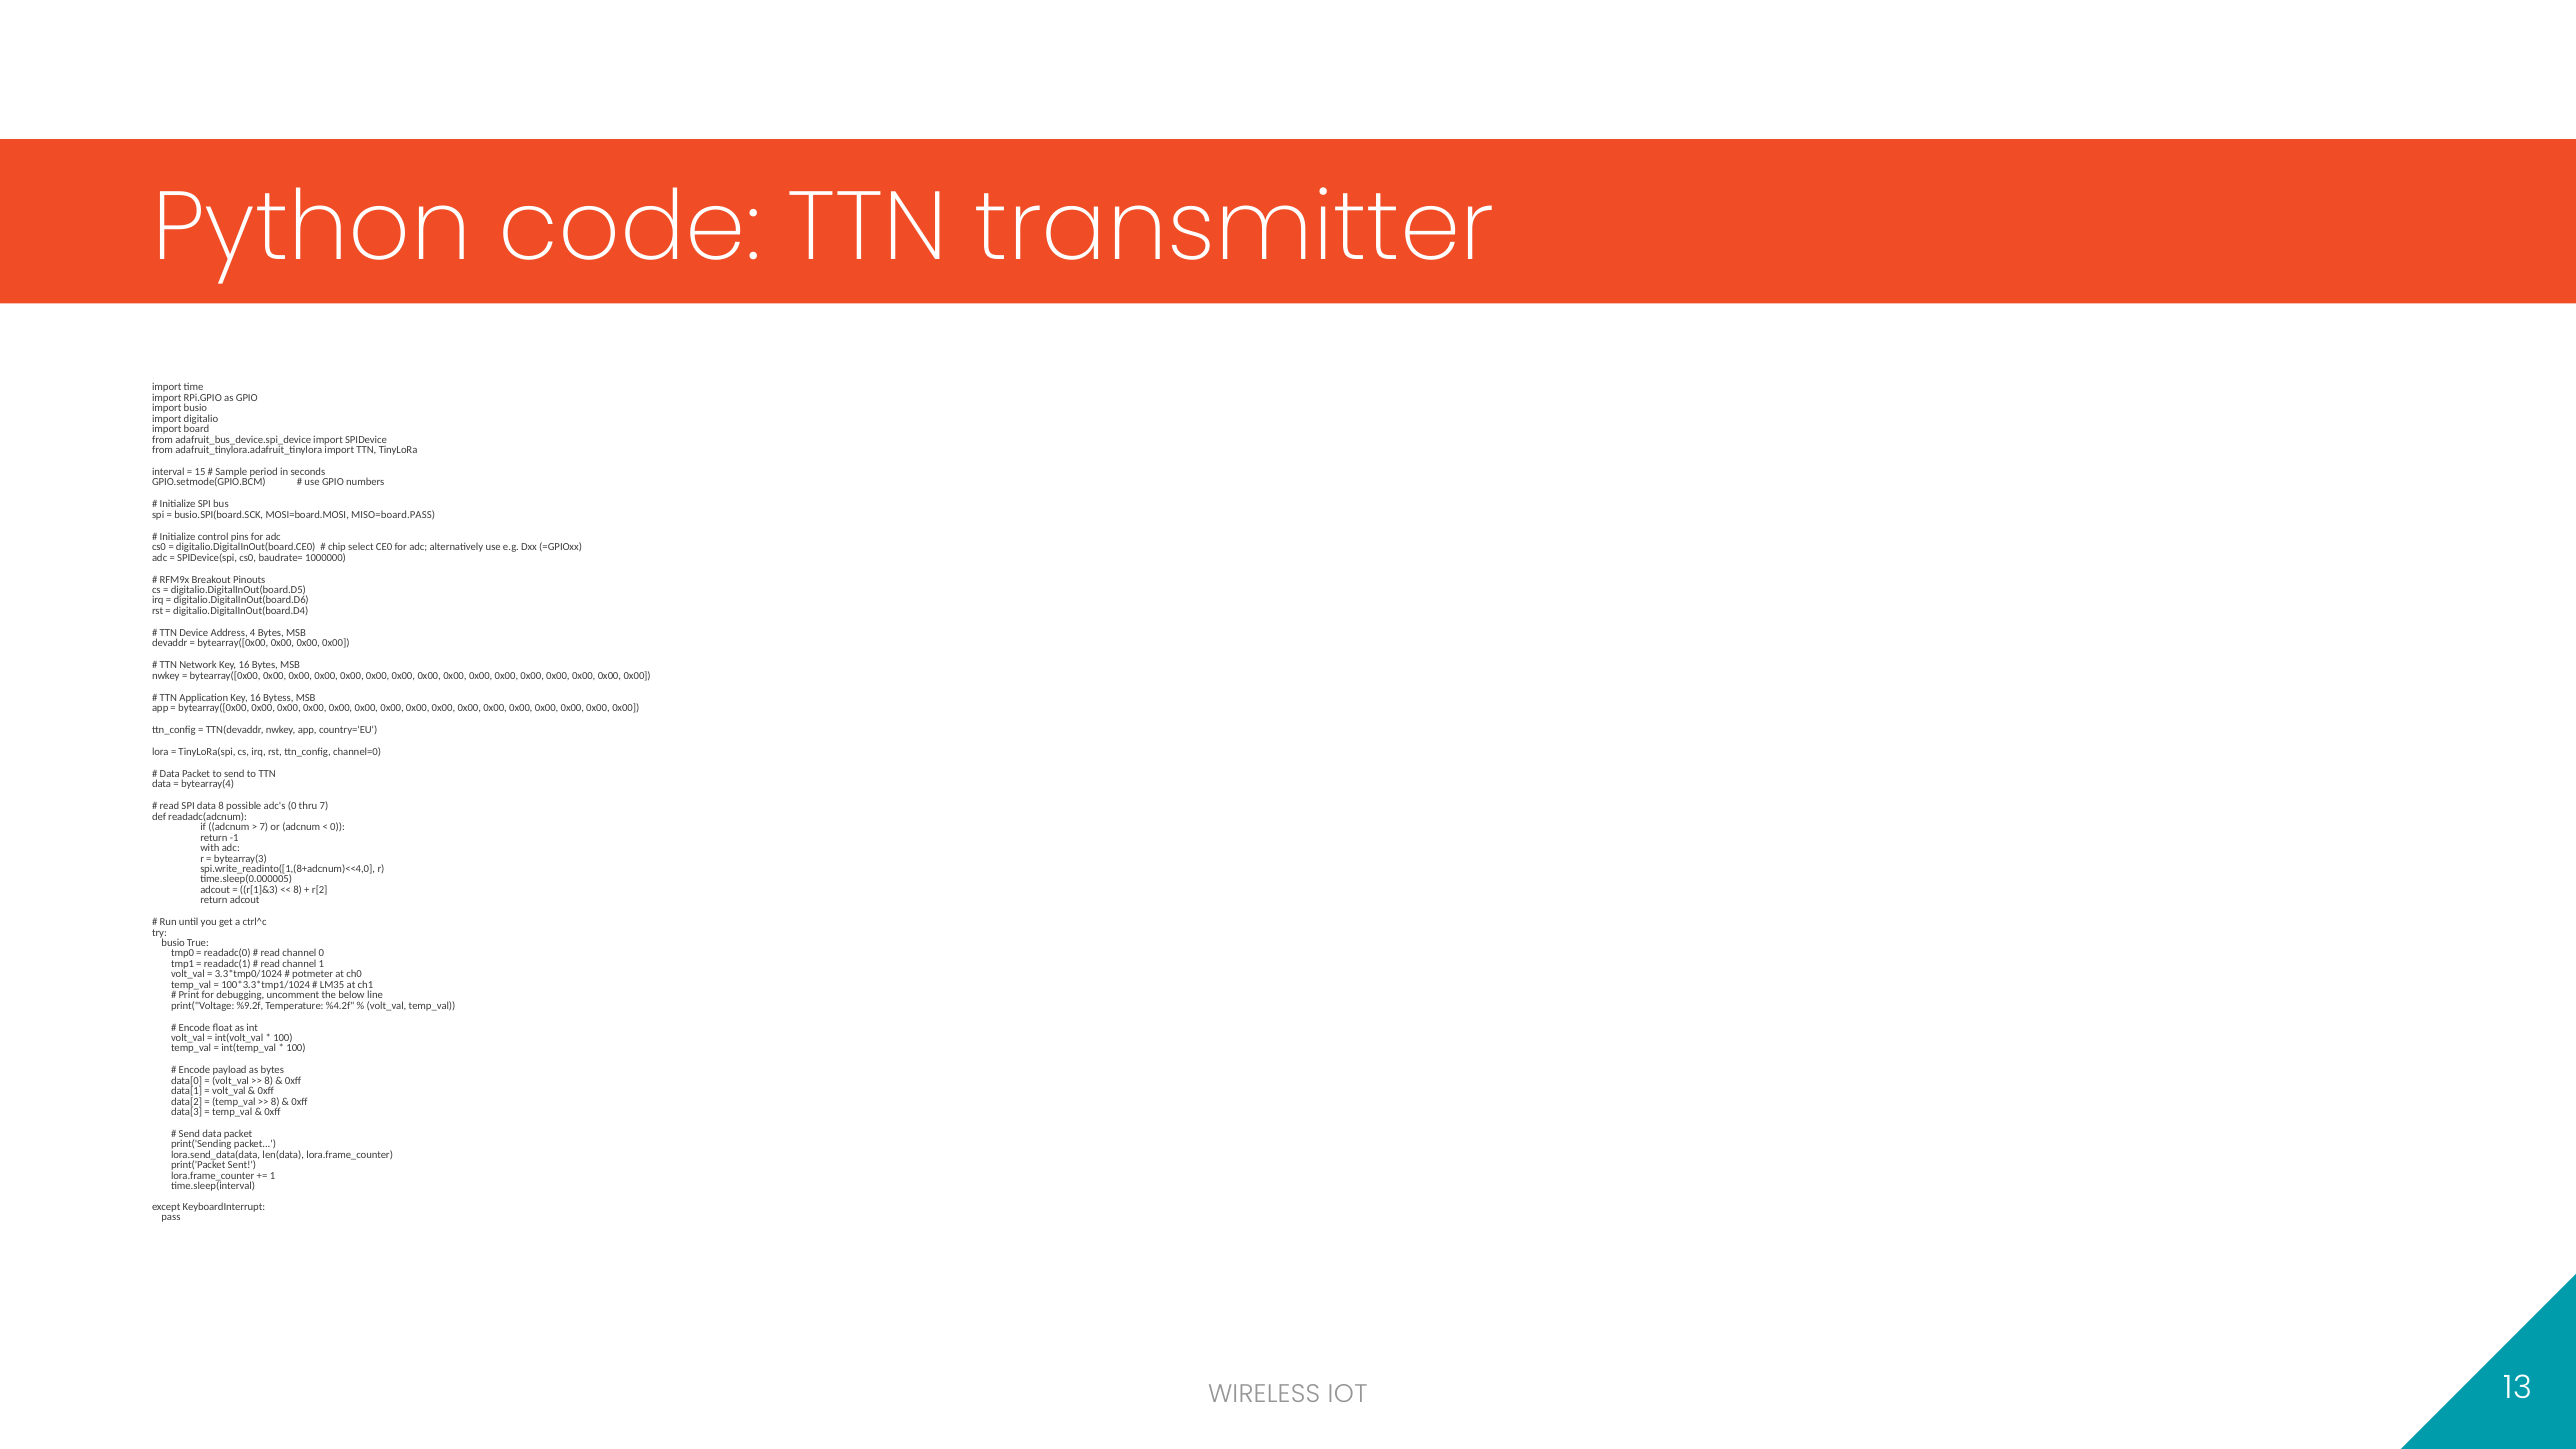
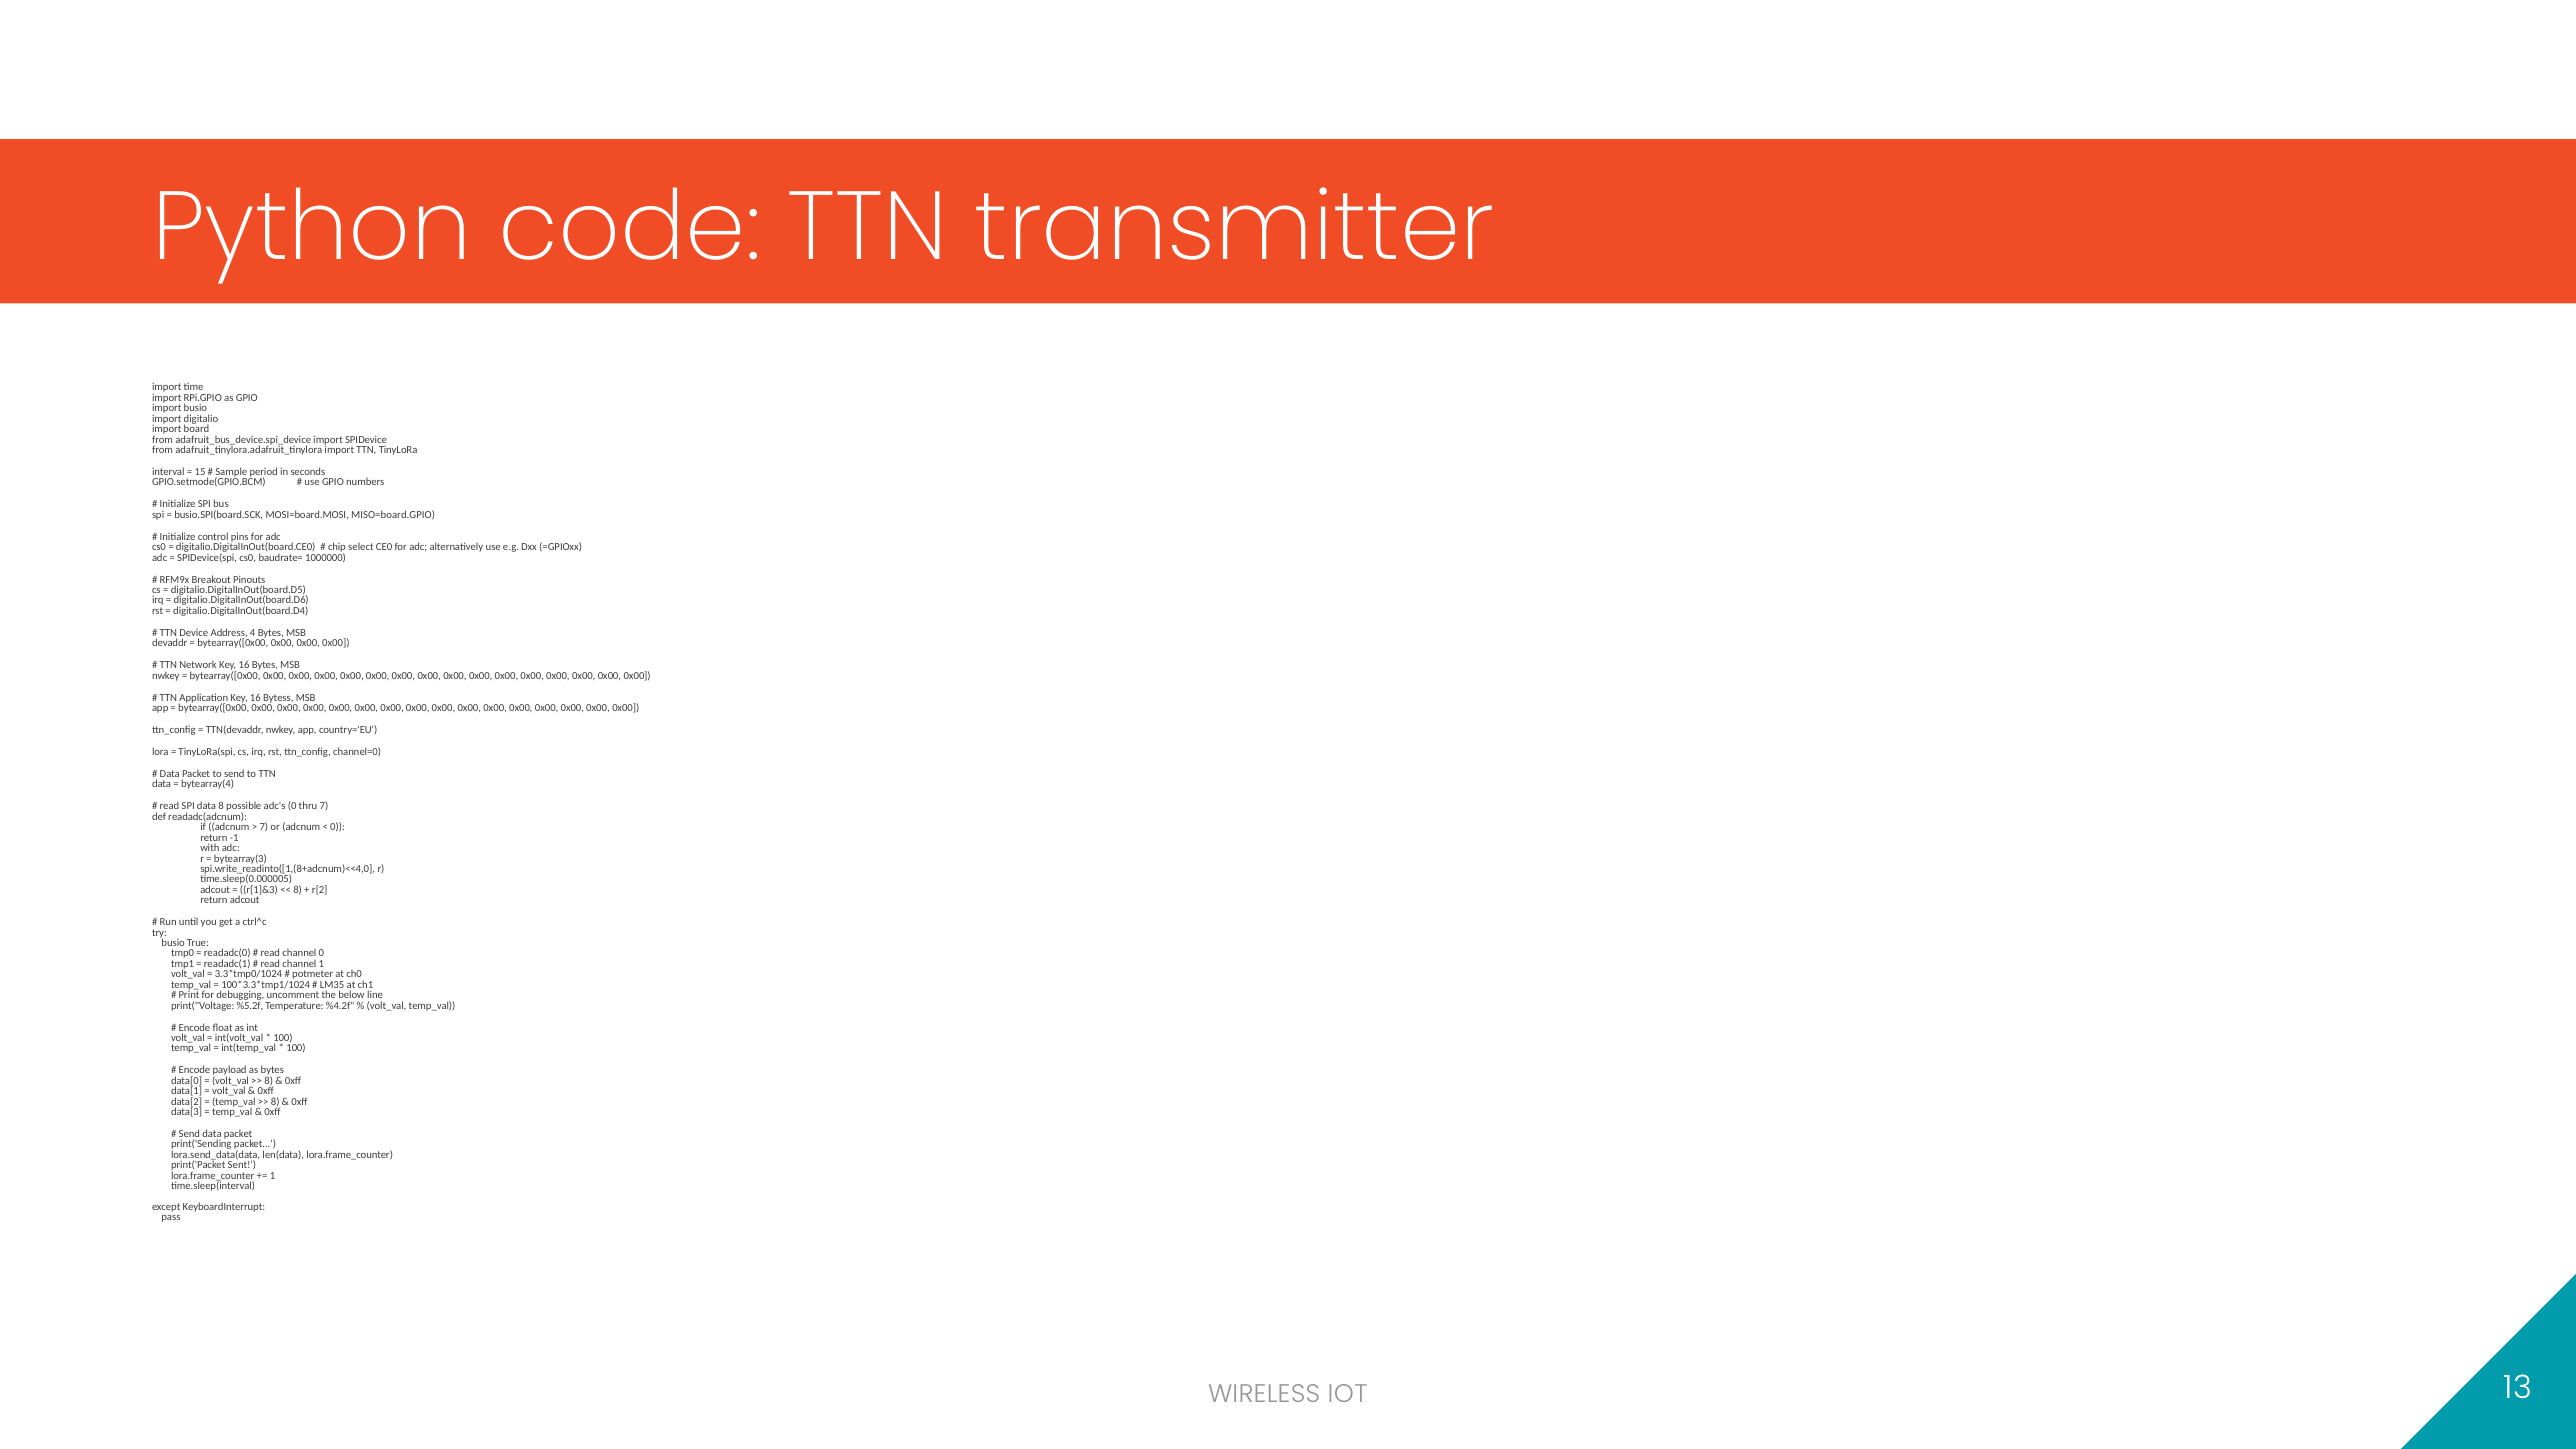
MISO=board.PASS: MISO=board.PASS -> MISO=board.GPIO
%9.2f: %9.2f -> %5.2f
